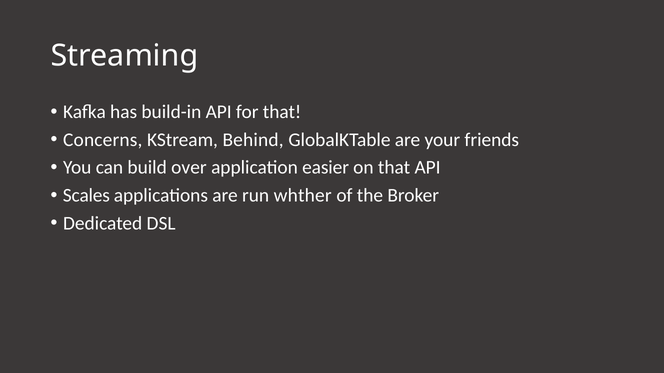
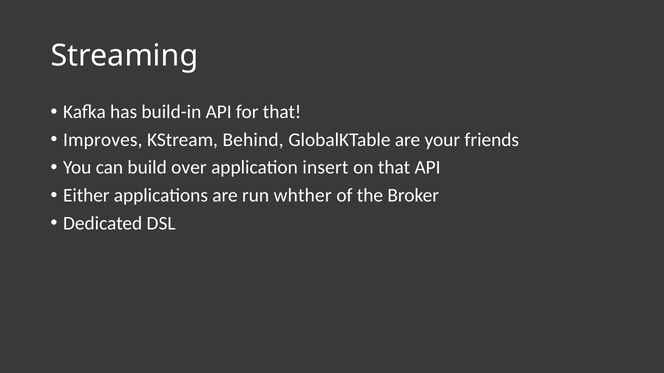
Concerns: Concerns -> Improves
easier: easier -> insert
Scales: Scales -> Either
